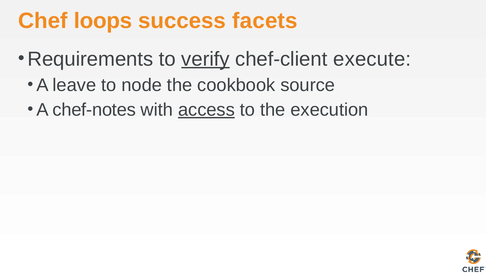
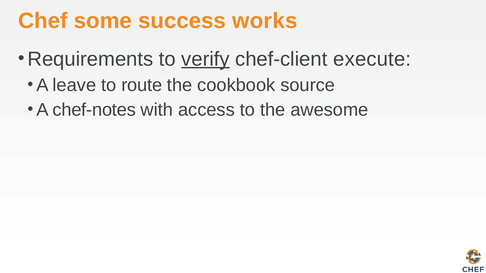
loops: loops -> some
facets: facets -> works
node: node -> route
access underline: present -> none
execution: execution -> awesome
